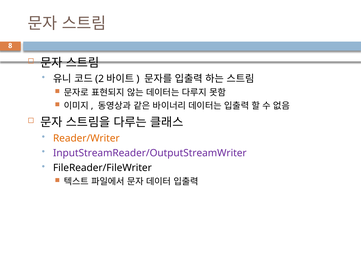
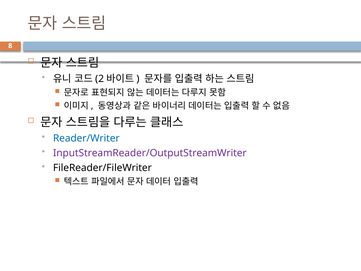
Reader/Writer colour: orange -> blue
